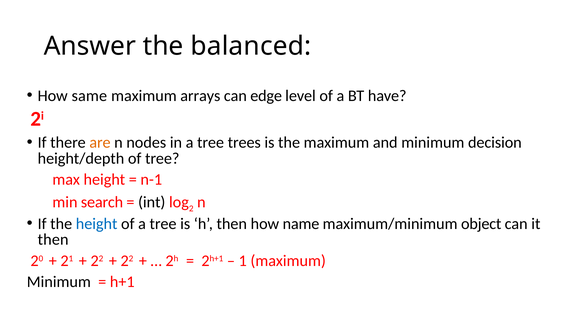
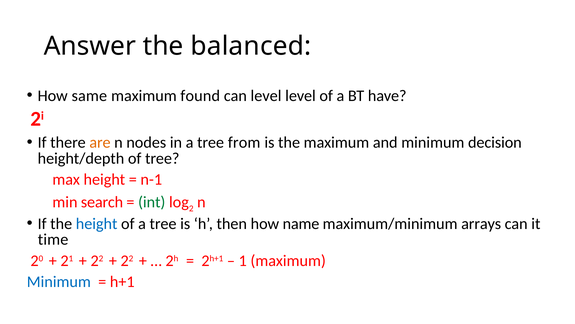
arrays: arrays -> found
can edge: edge -> level
trees: trees -> from
int colour: black -> green
object: object -> arrays
then at (53, 239): then -> time
Minimum at (59, 281) colour: black -> blue
